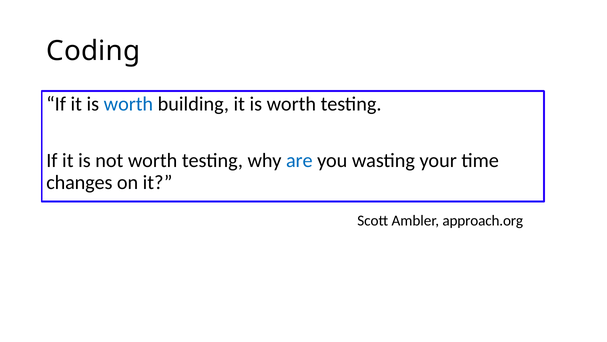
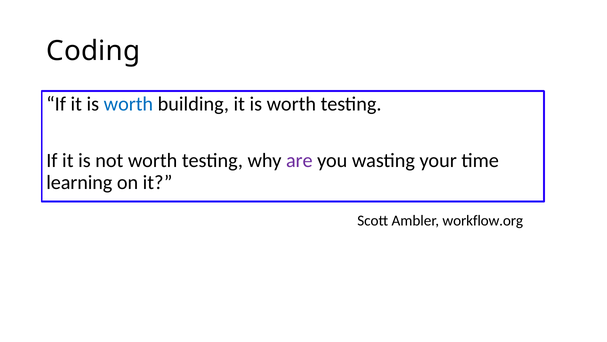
are colour: blue -> purple
changes: changes -> learning
approach.org: approach.org -> workflow.org
